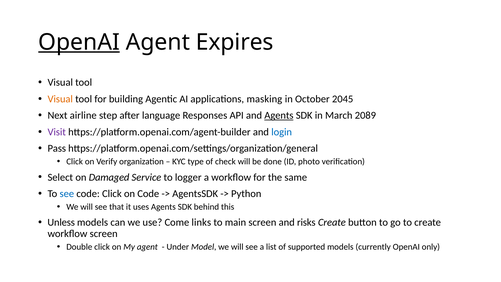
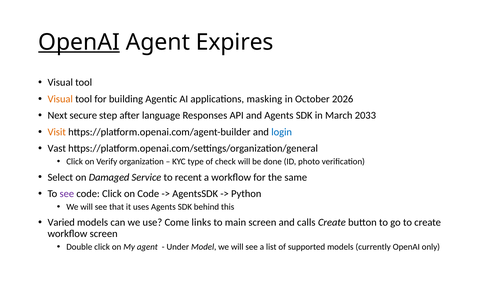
2045: 2045 -> 2026
airline: airline -> secure
Agents at (279, 115) underline: present -> none
2089: 2089 -> 2033
Visit colour: purple -> orange
Pass: Pass -> Vast
logger: logger -> recent
see at (67, 194) colour: blue -> purple
Unless: Unless -> Varied
risks: risks -> calls
